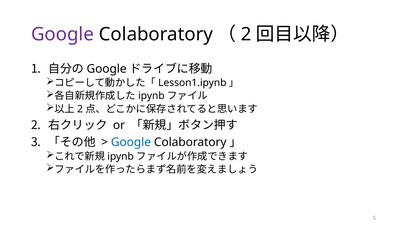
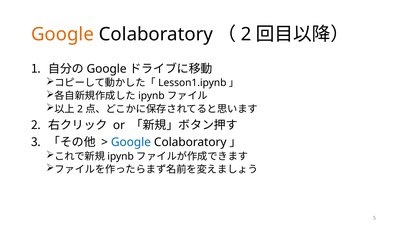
Google at (62, 34) colour: purple -> orange
